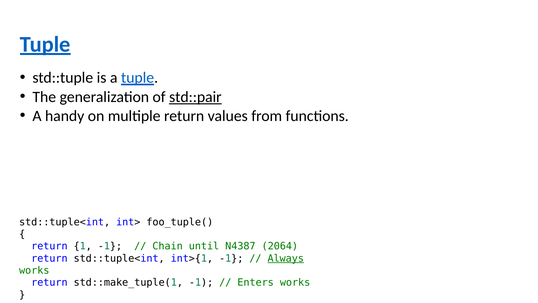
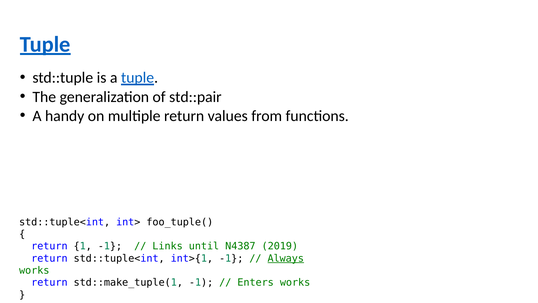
std::pair underline: present -> none
Chain: Chain -> Links
2064: 2064 -> 2019
